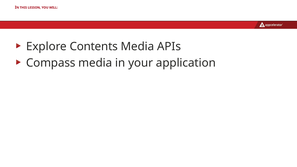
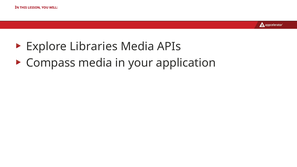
Contents: Contents -> Libraries
